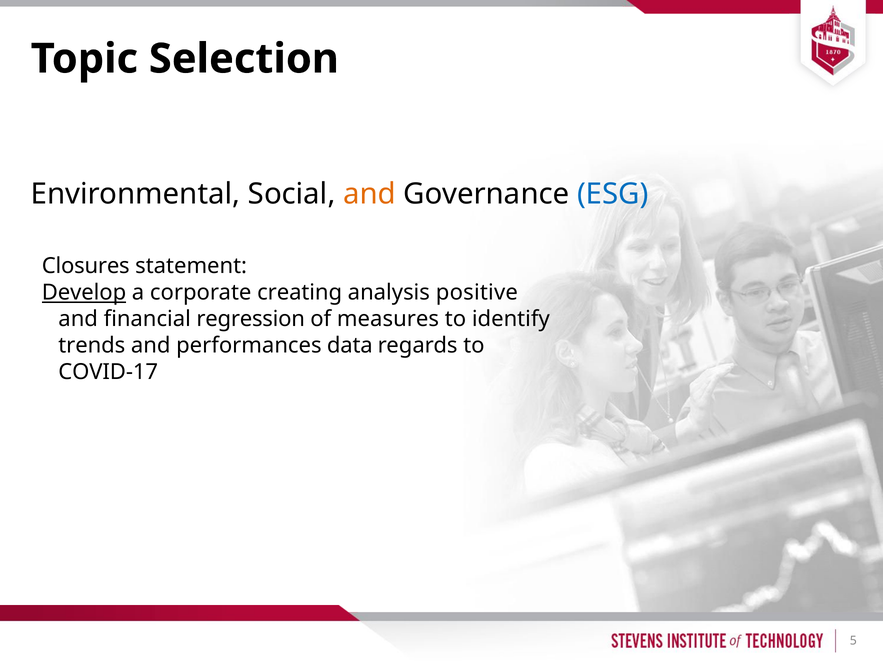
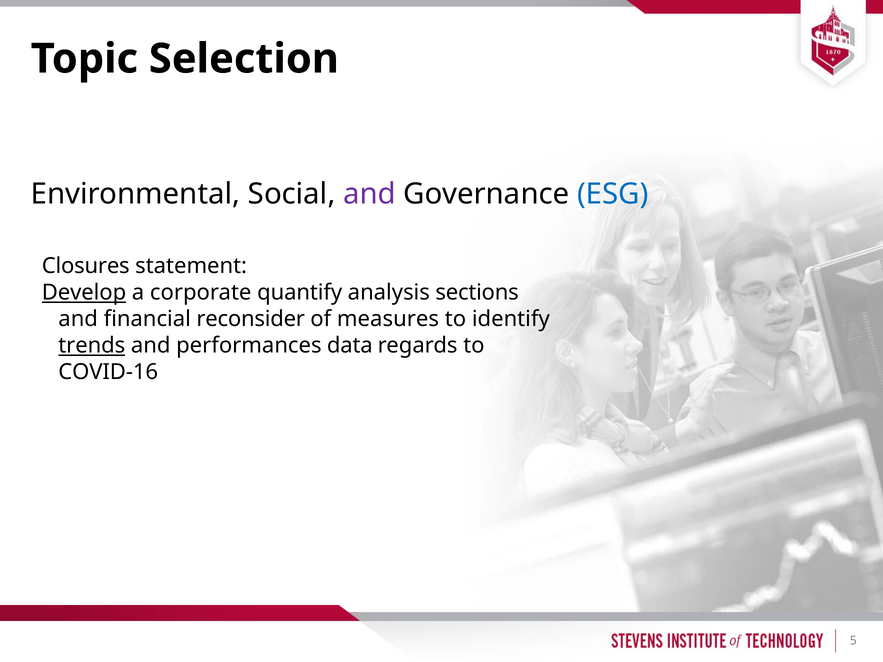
and at (370, 194) colour: orange -> purple
creating: creating -> quantify
positive: positive -> sections
regression: regression -> reconsider
trends underline: none -> present
COVID-17: COVID-17 -> COVID-16
